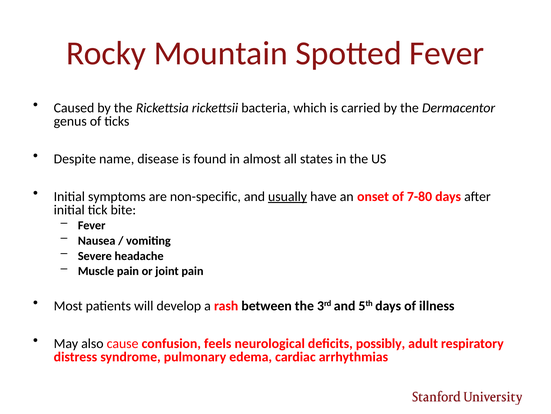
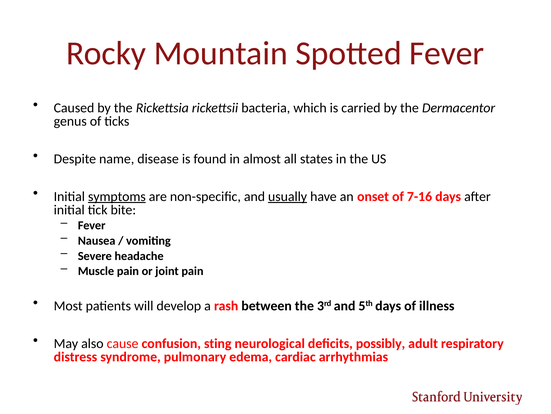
symptoms underline: none -> present
7-80: 7-80 -> 7-16
feels: feels -> sting
